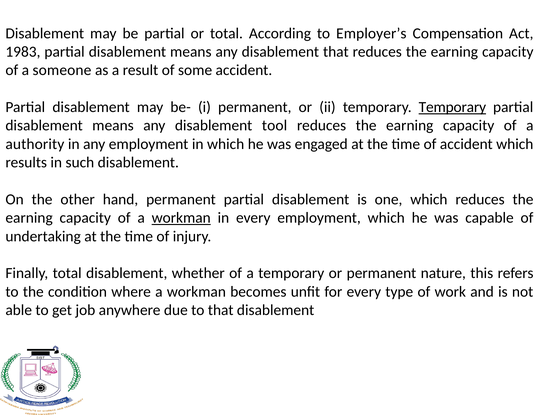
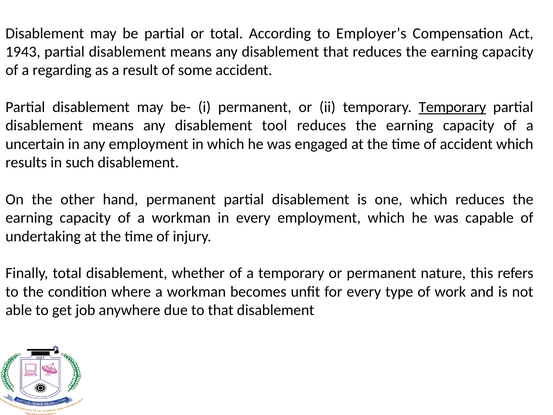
1983: 1983 -> 1943
someone: someone -> regarding
authority: authority -> uncertain
workman at (181, 218) underline: present -> none
